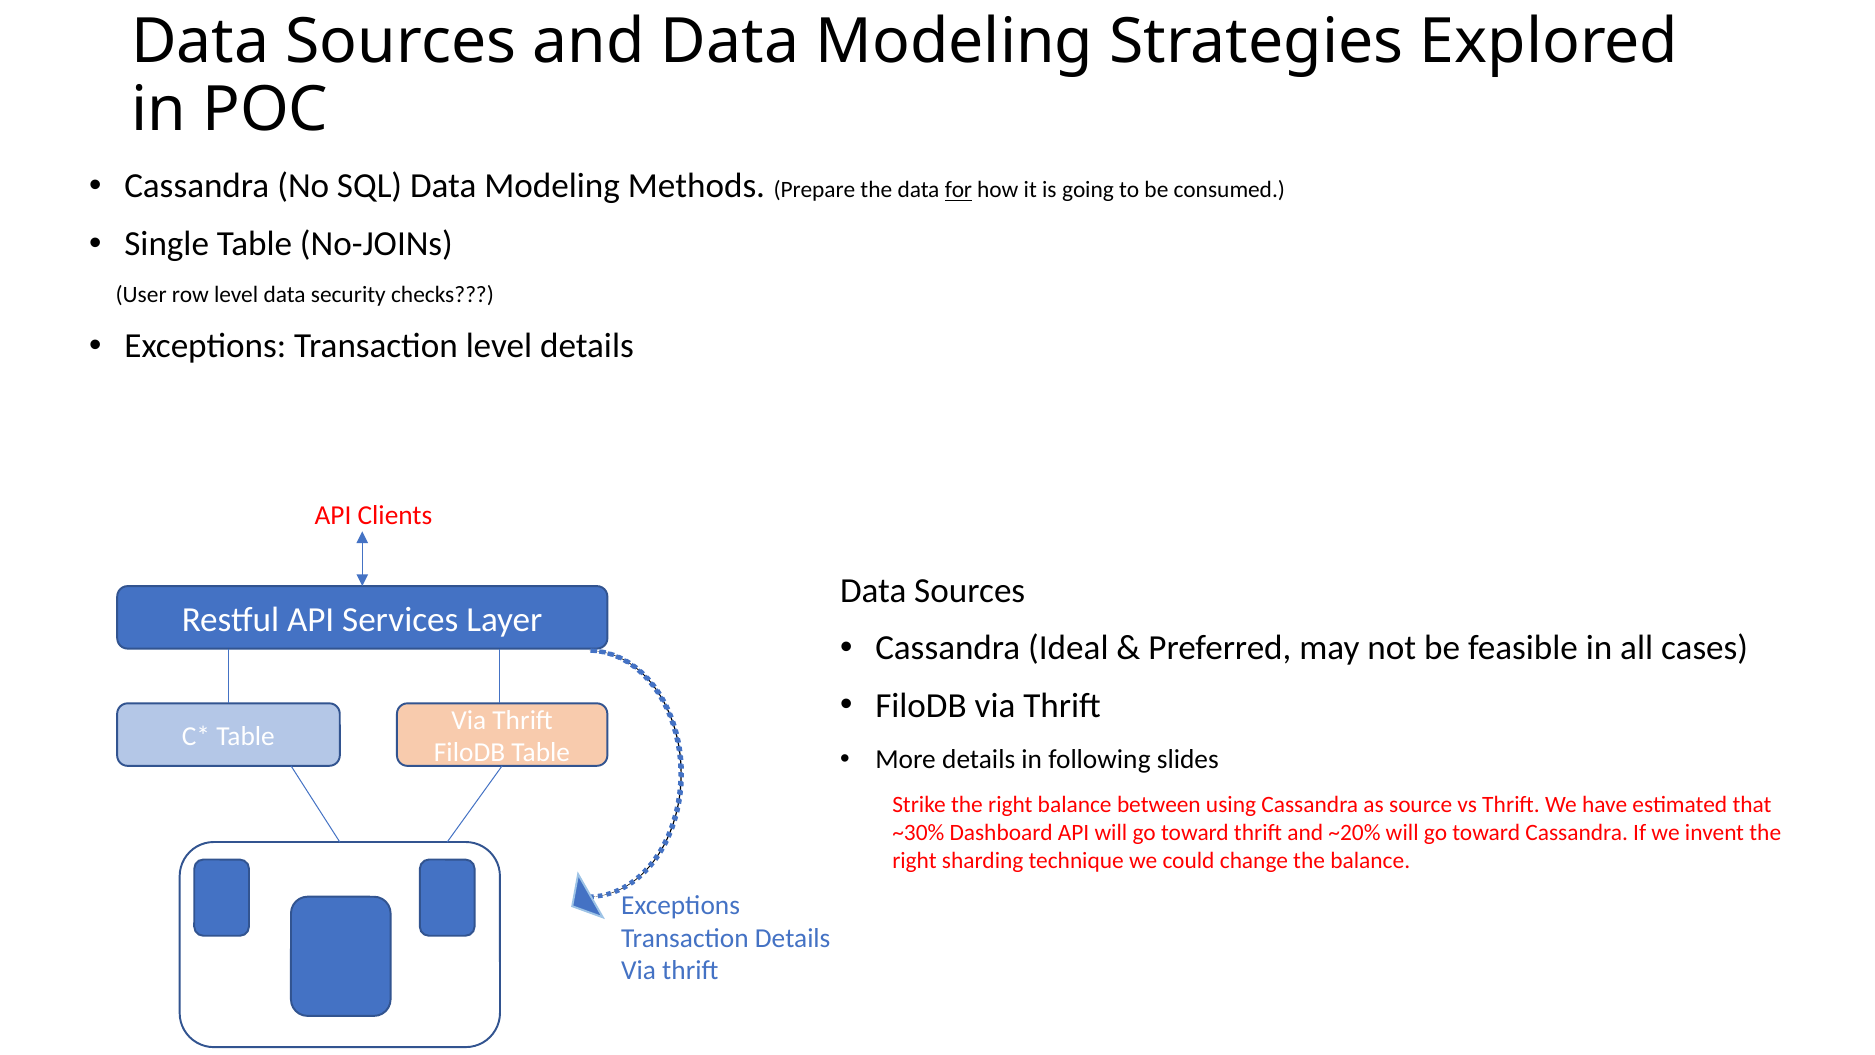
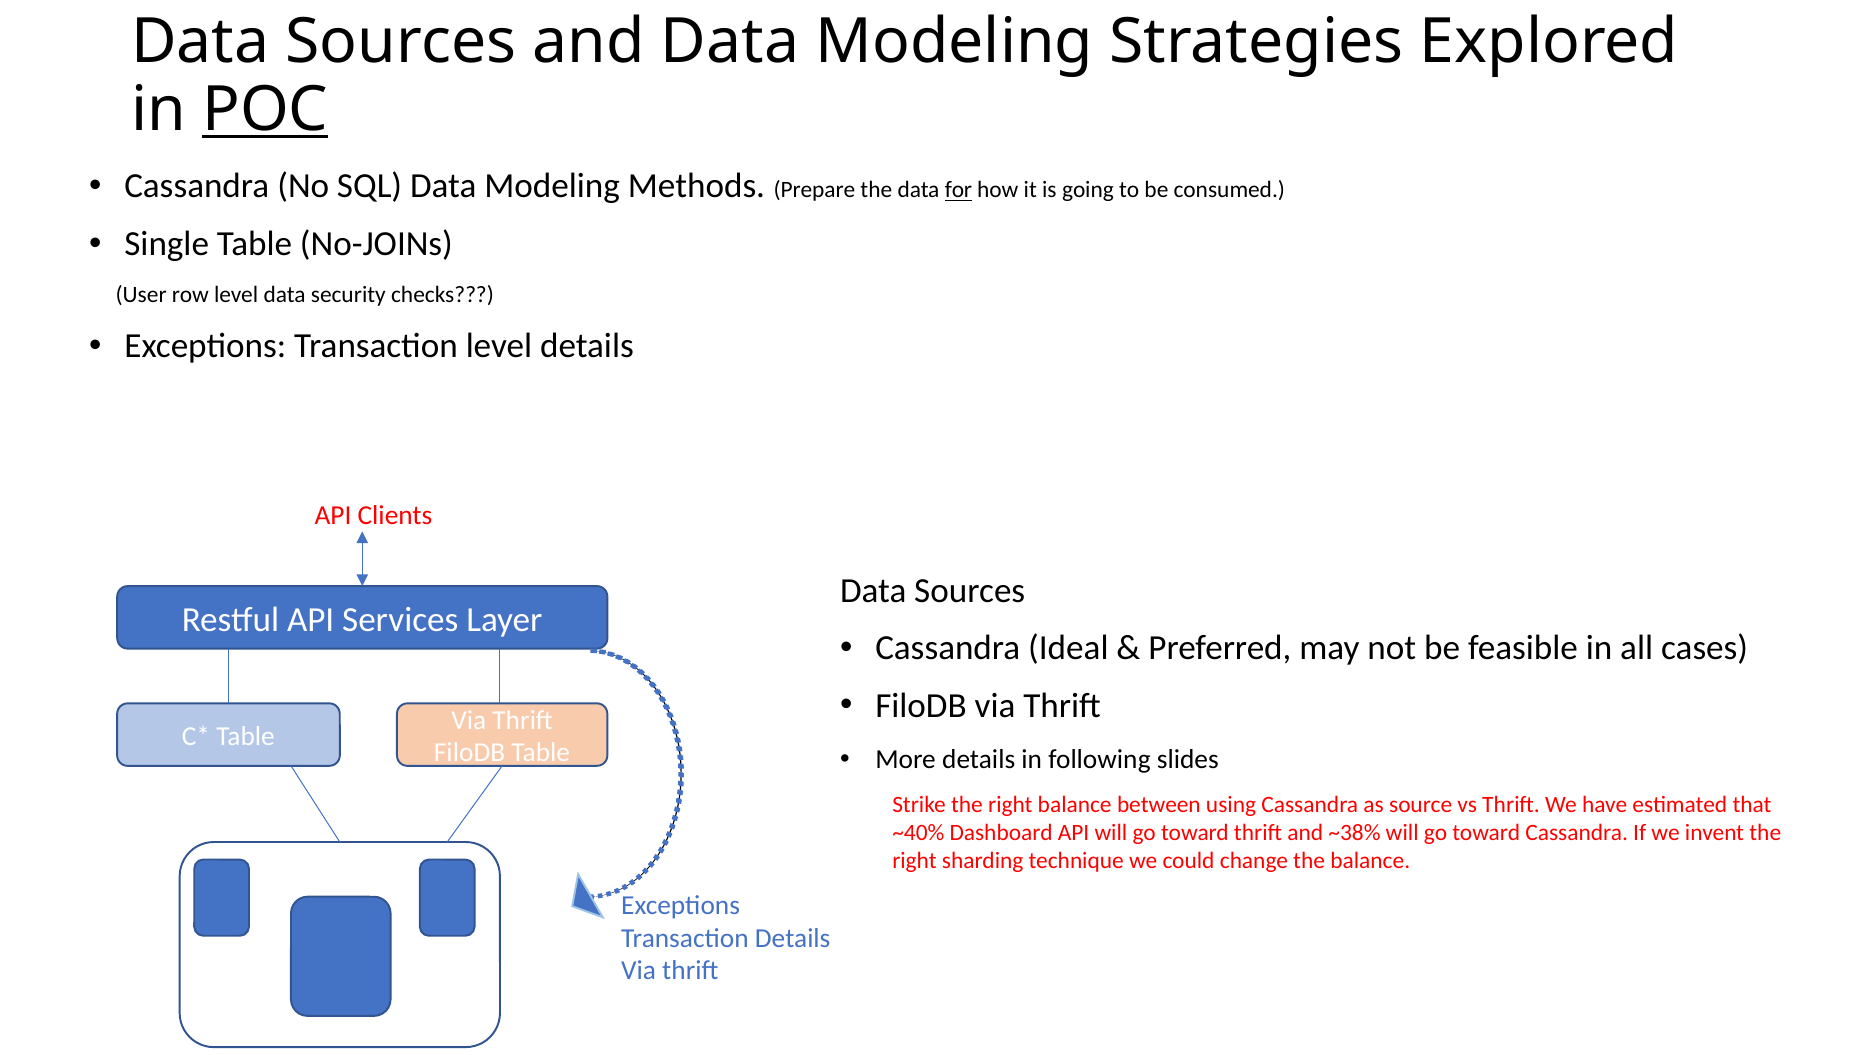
POC underline: none -> present
~30%: ~30% -> ~40%
~20%: ~20% -> ~38%
